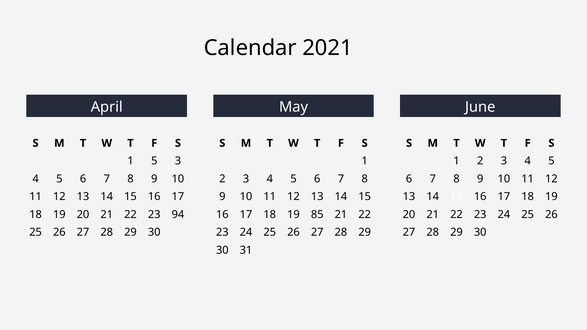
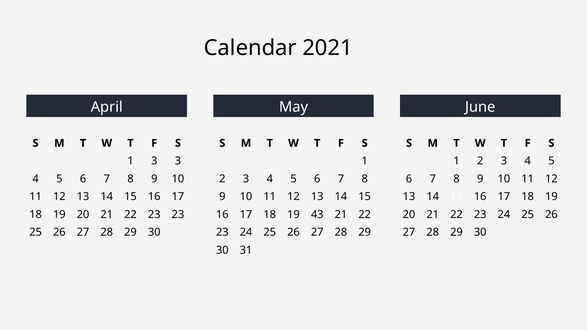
1 5: 5 -> 3
23 94: 94 -> 23
85: 85 -> 43
